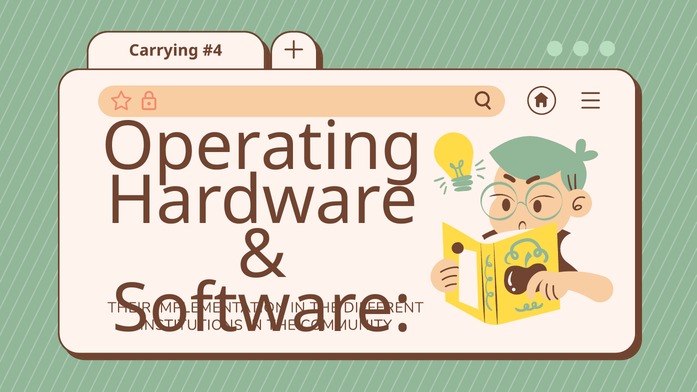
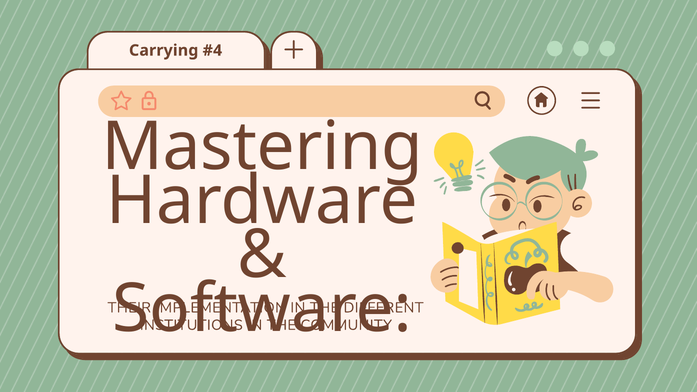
Operating: Operating -> Mastering
